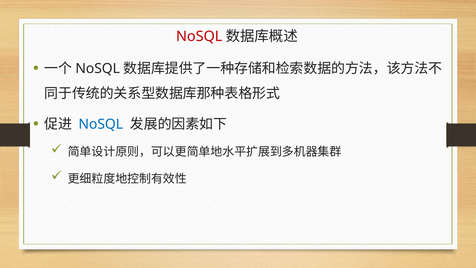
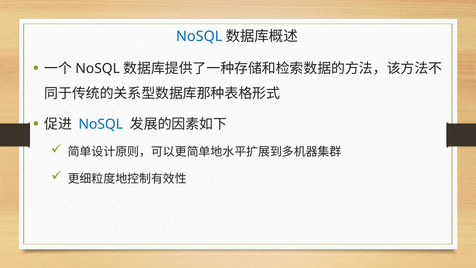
NoSQL at (199, 36) colour: red -> blue
